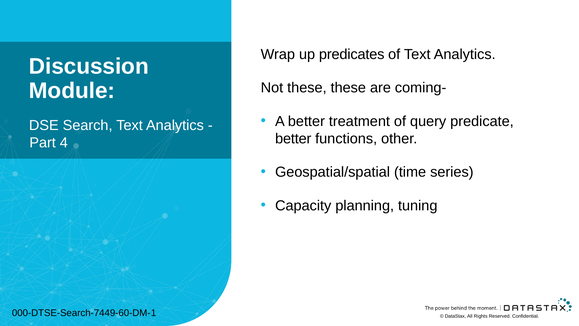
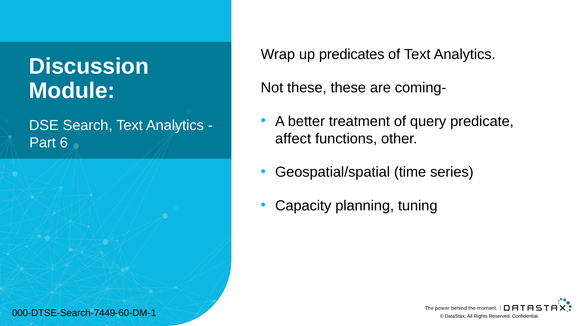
better at (293, 139): better -> affect
4: 4 -> 6
